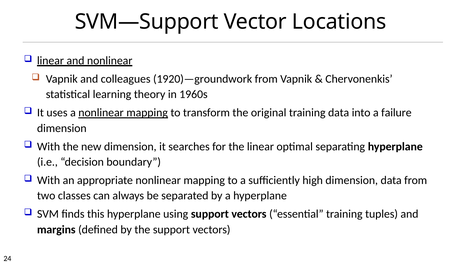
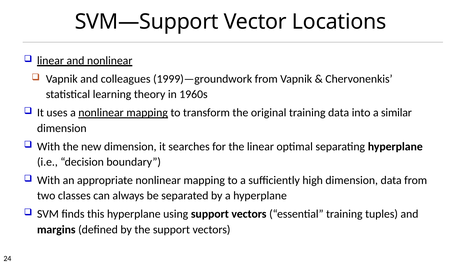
1920)—groundwork: 1920)—groundwork -> 1999)—groundwork
failure: failure -> similar
